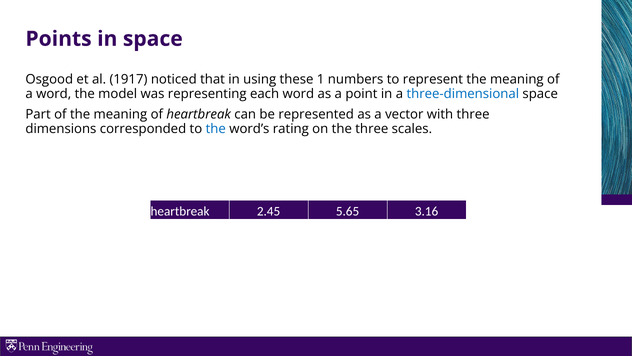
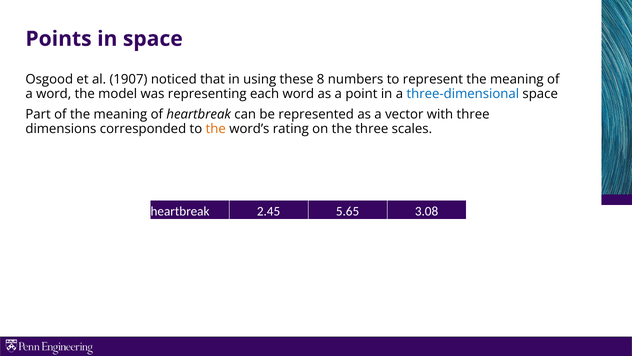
1917: 1917 -> 1907
1: 1 -> 8
the at (216, 129) colour: blue -> orange
3.16: 3.16 -> 3.08
